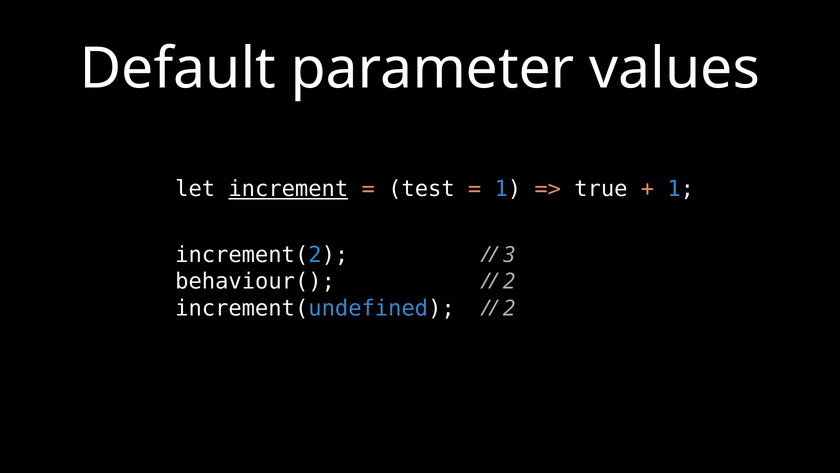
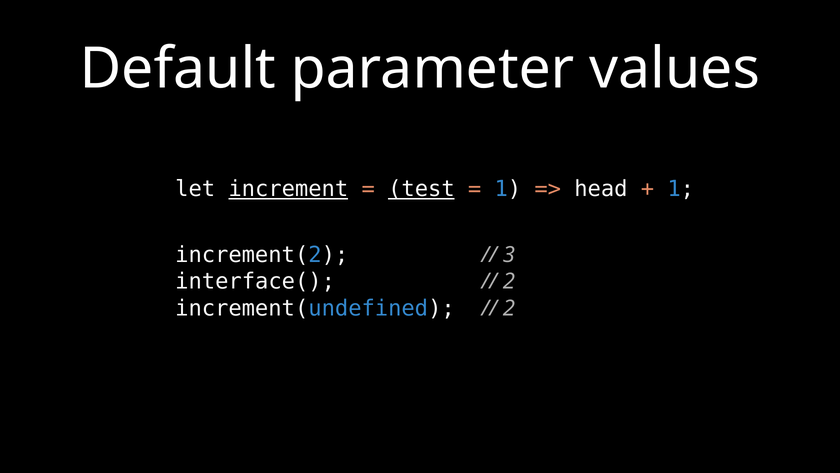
test underline: none -> present
true: true -> head
behaviour(: behaviour( -> interface(
